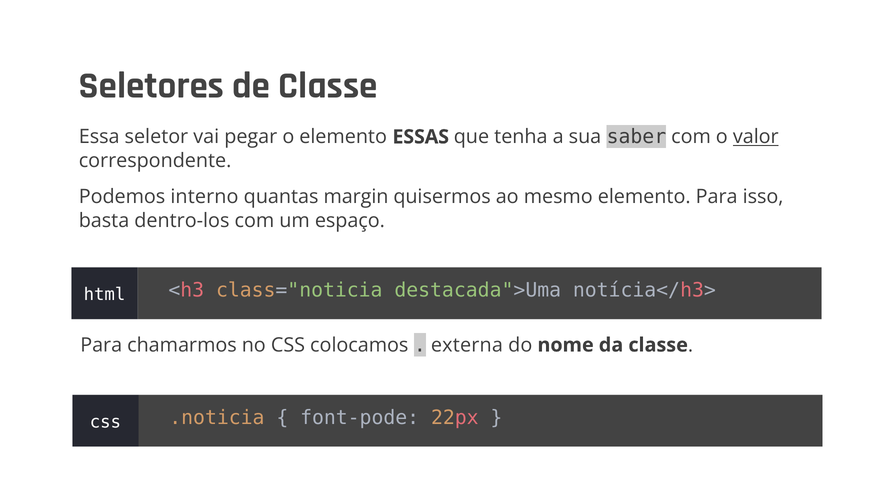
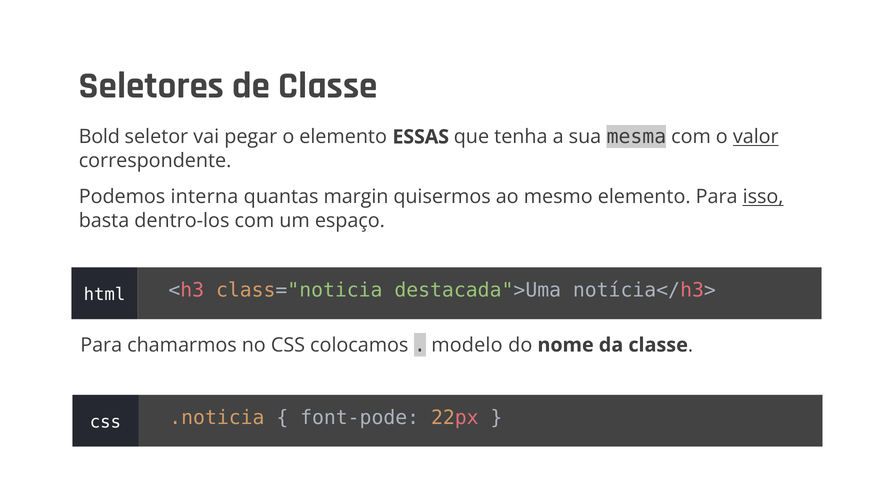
Essa: Essa -> Bold
saber: saber -> mesma
interno: interno -> interna
isso underline: none -> present
externa: externa -> modelo
